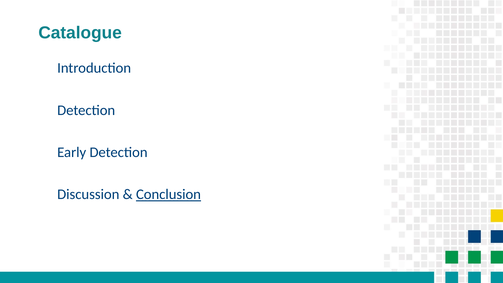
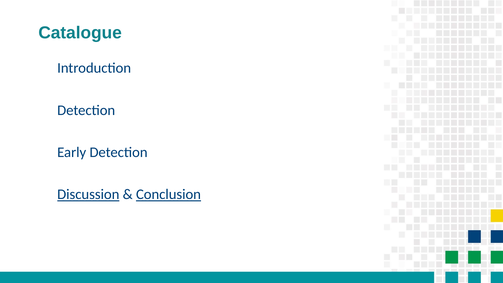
Discussion underline: none -> present
